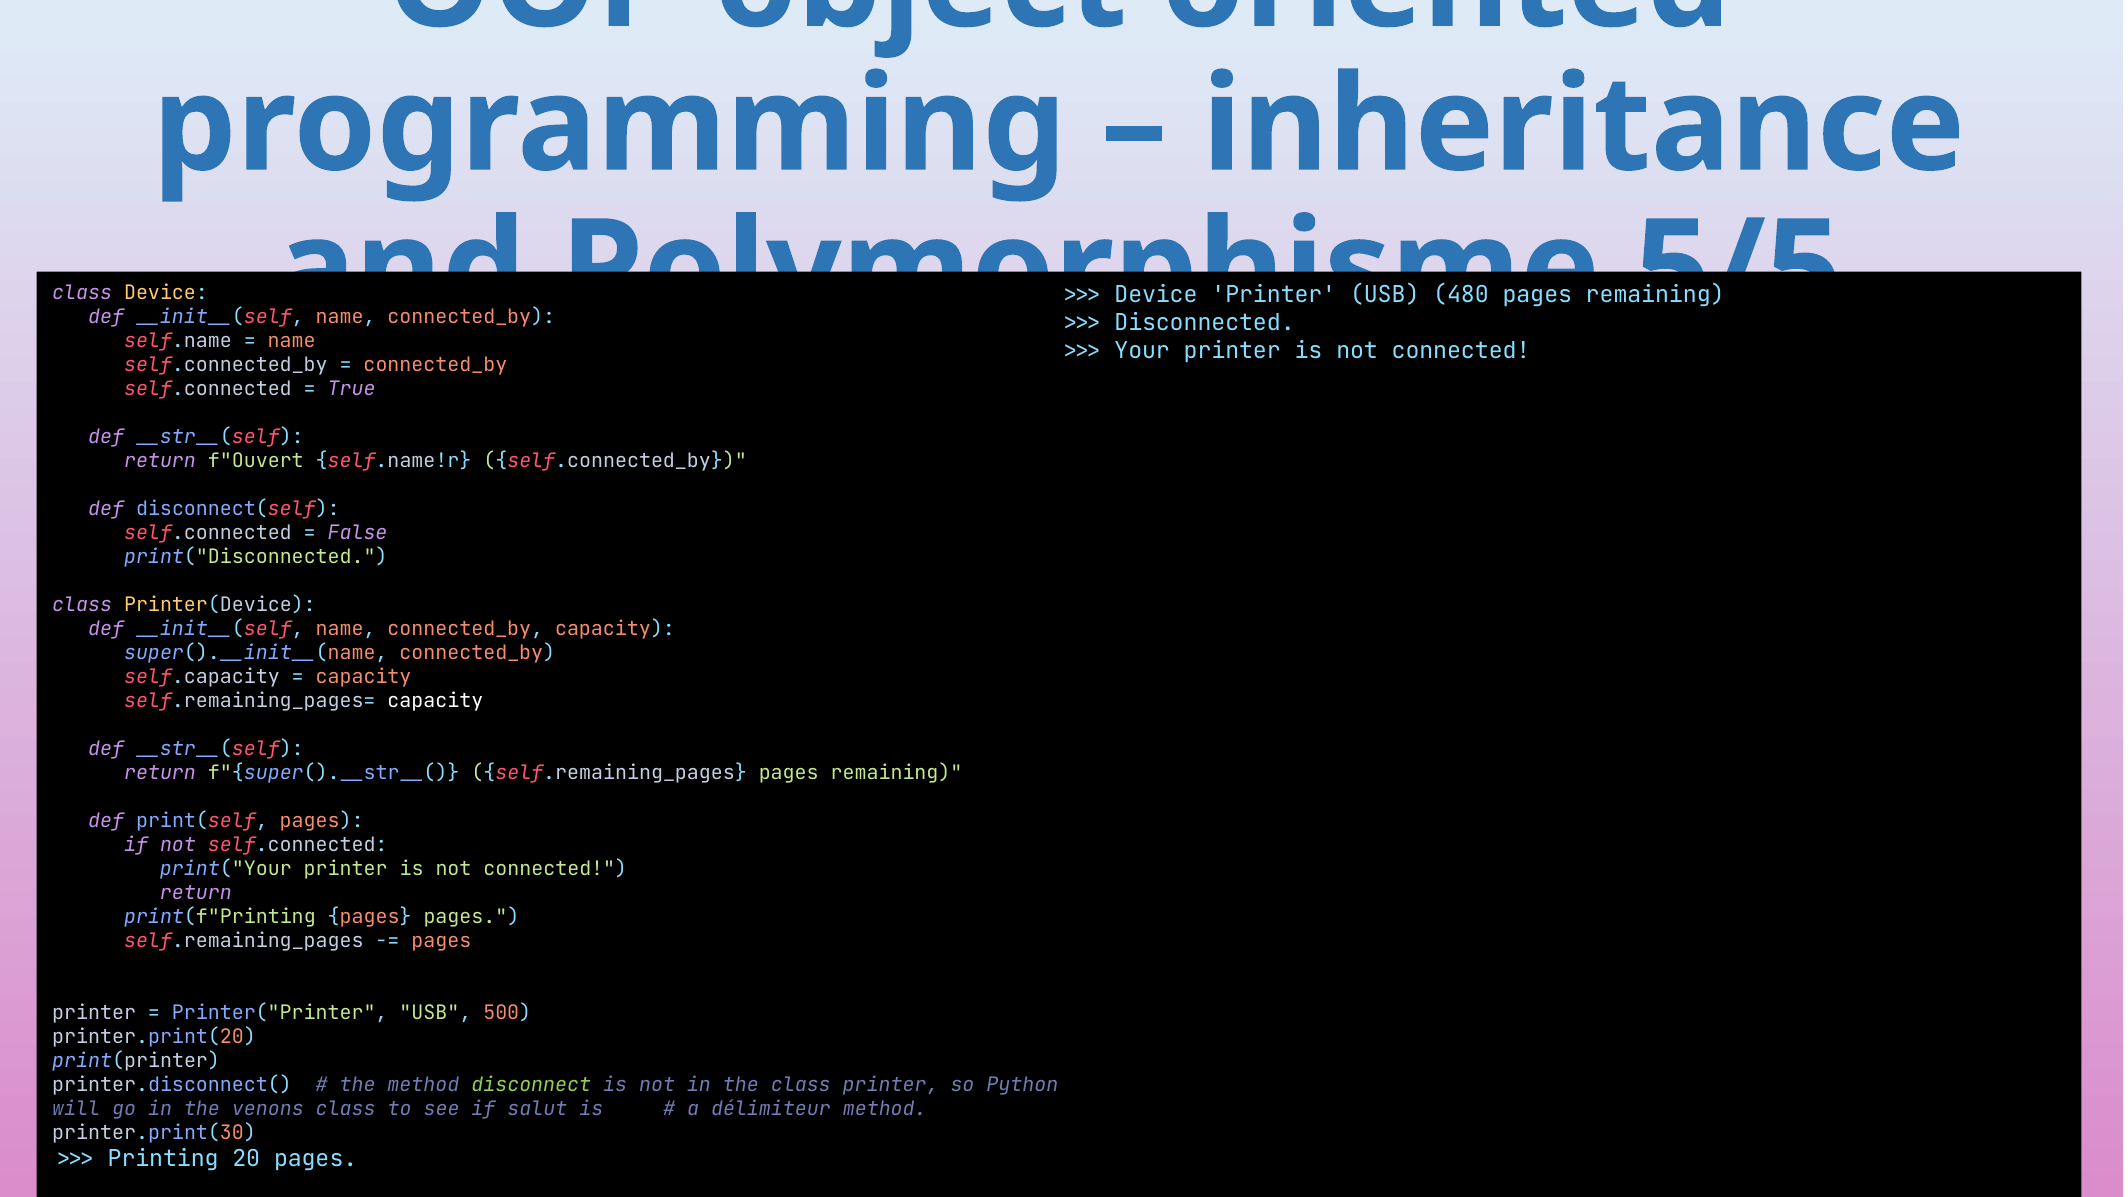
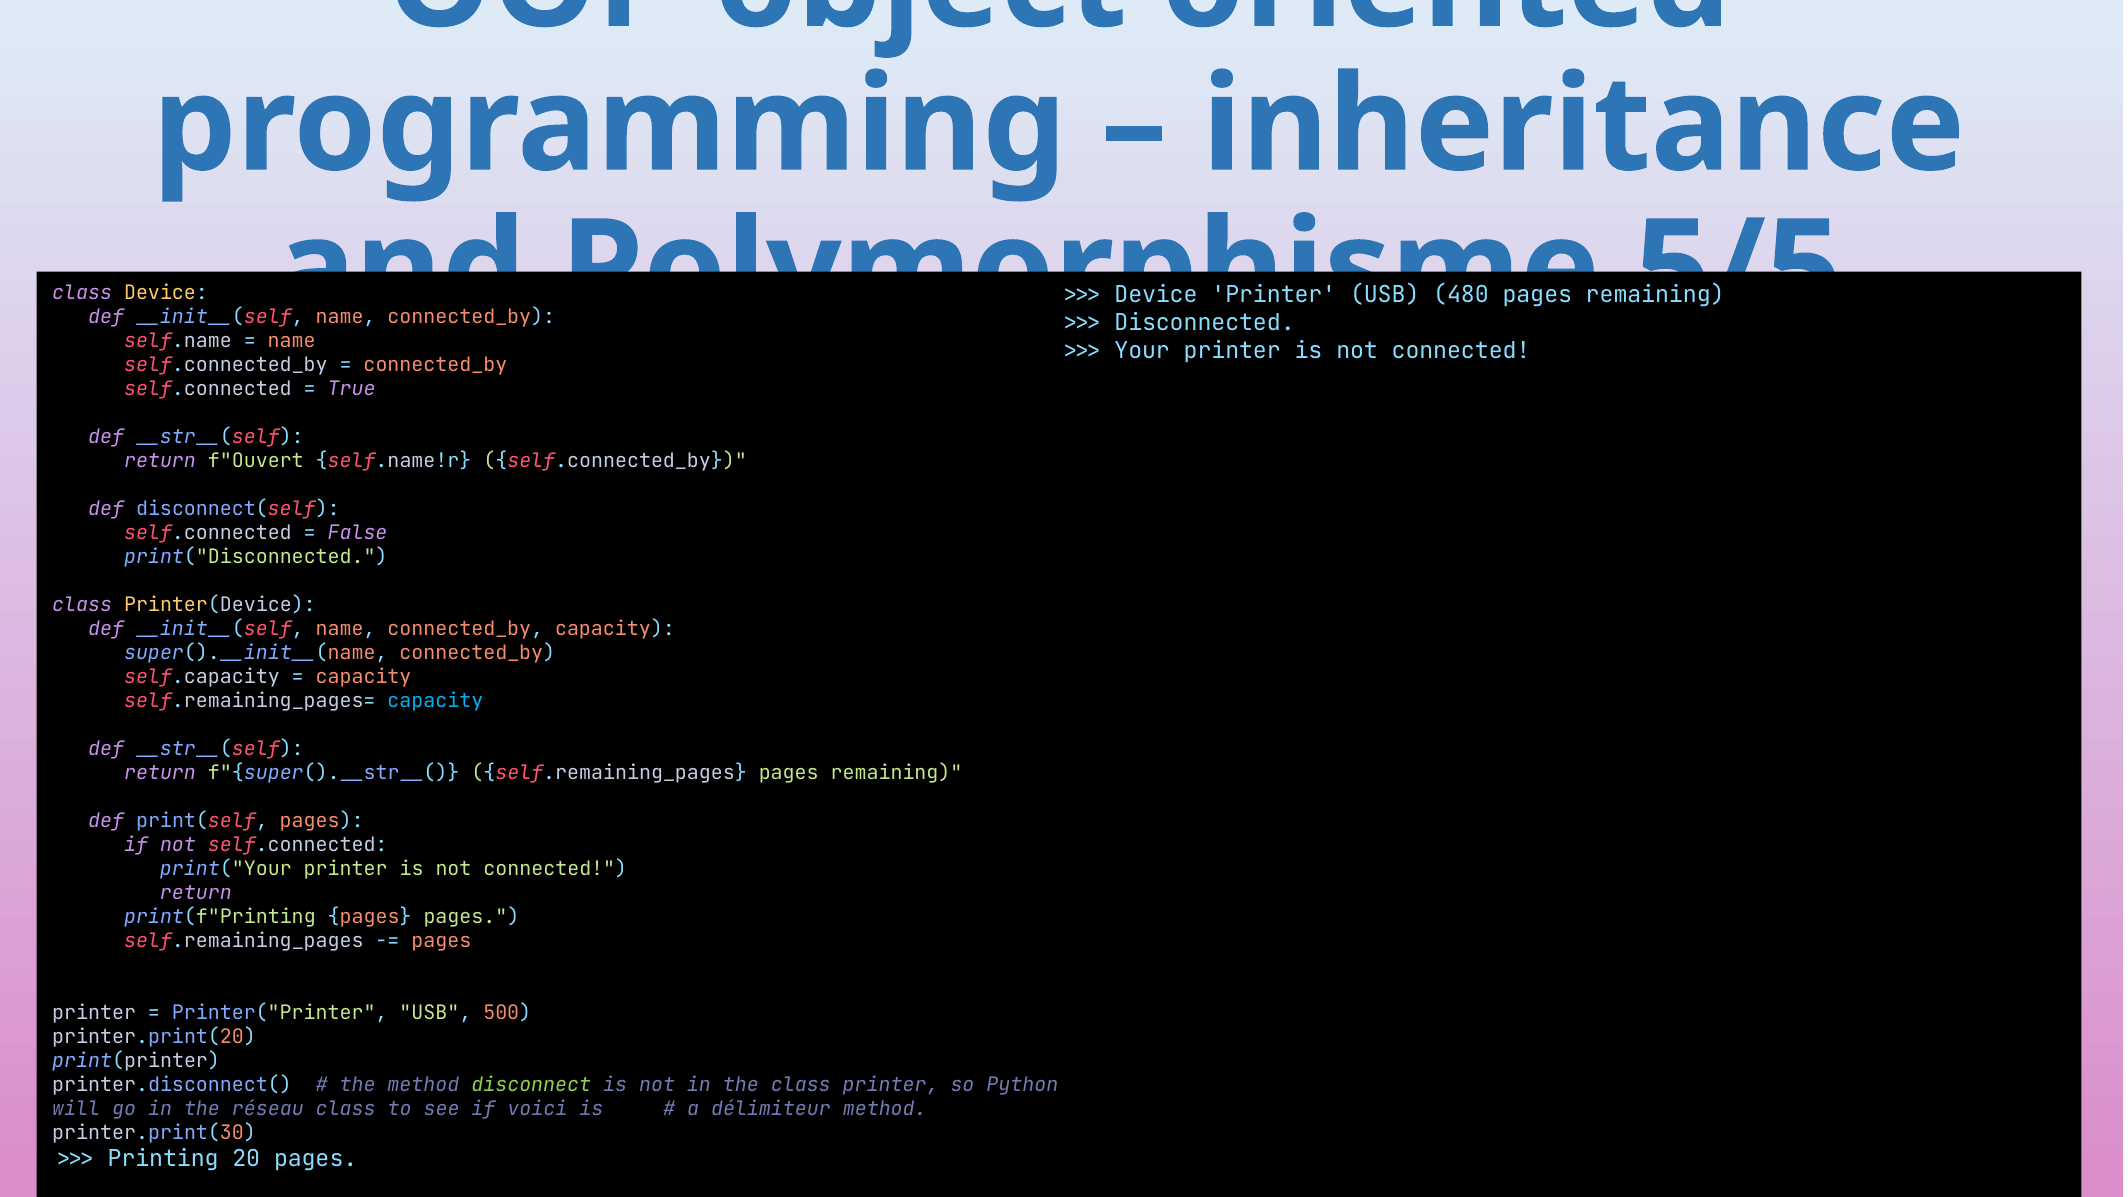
capacity at (435, 701) colour: white -> light blue
venons: venons -> réseau
salut: salut -> voici
